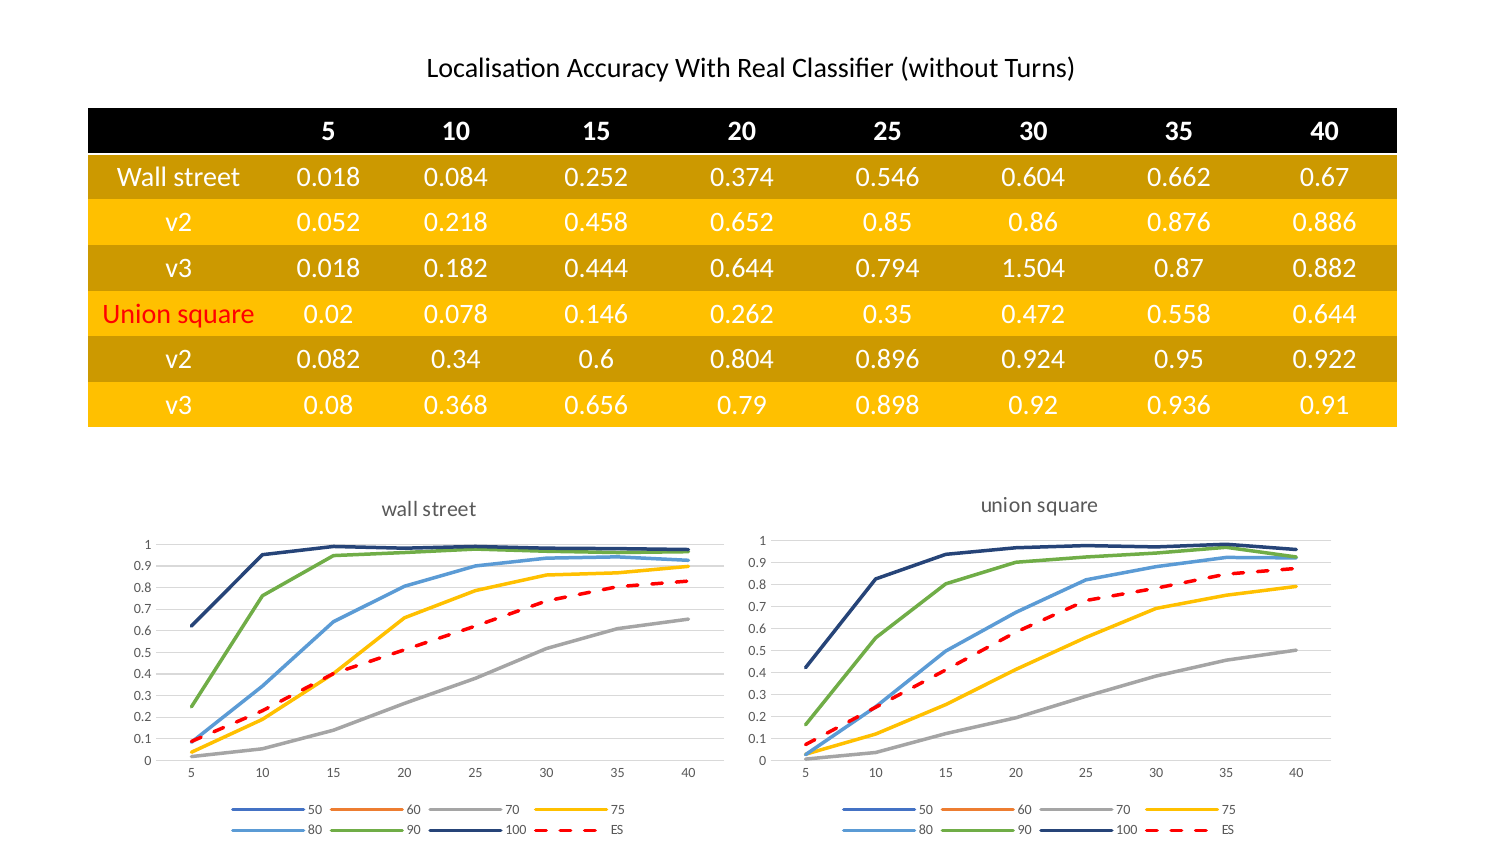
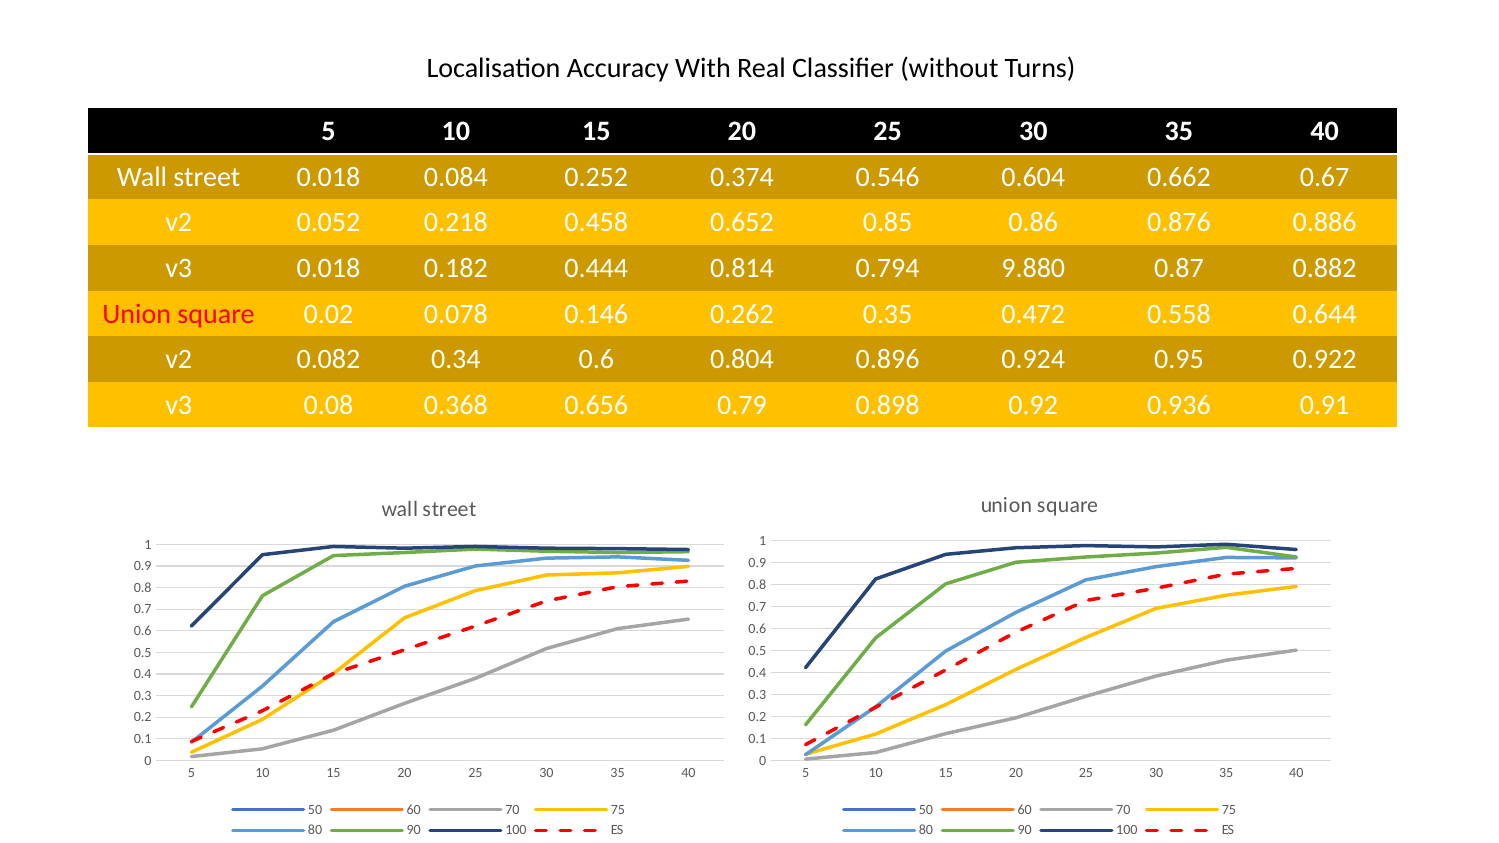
0.444 0.644: 0.644 -> 0.814
1.504: 1.504 -> 9.880
